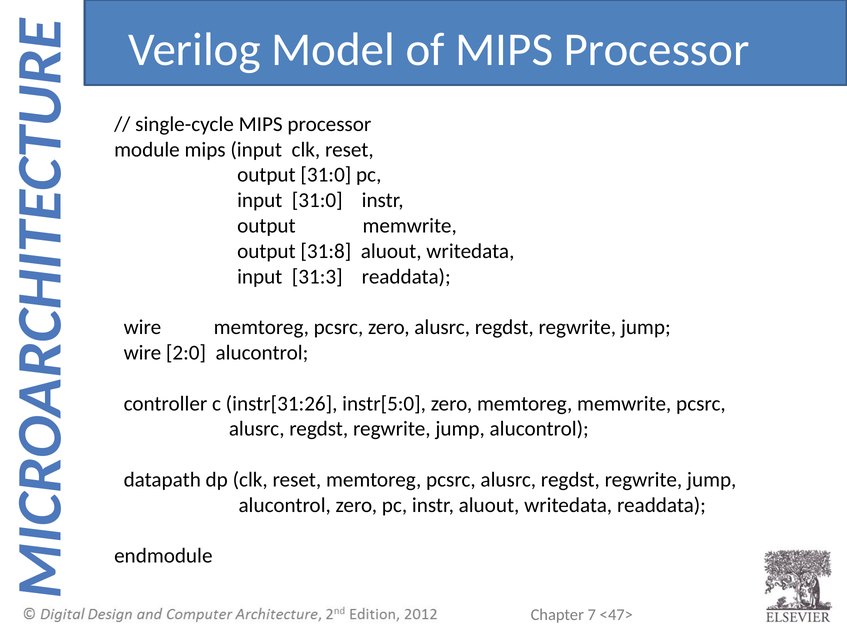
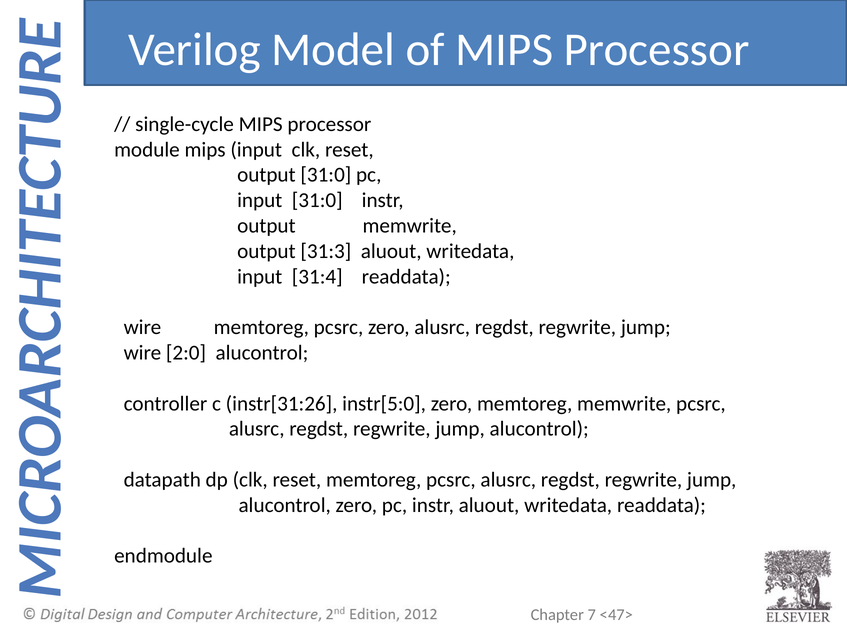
31:8: 31:8 -> 31:3
31:3: 31:3 -> 31:4
